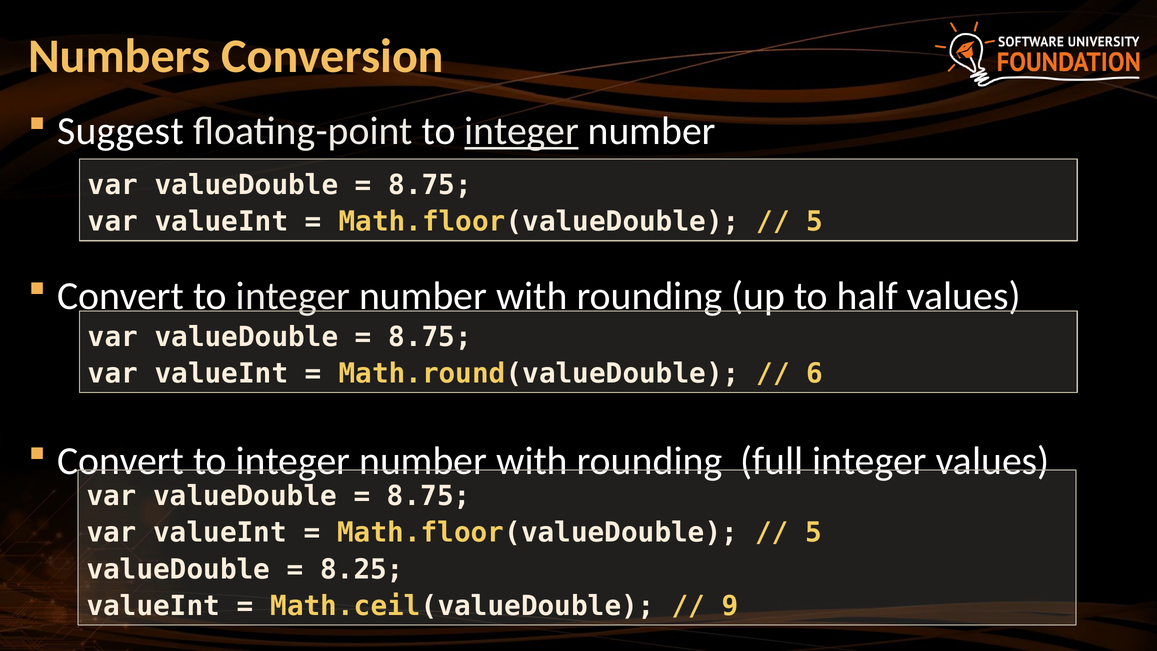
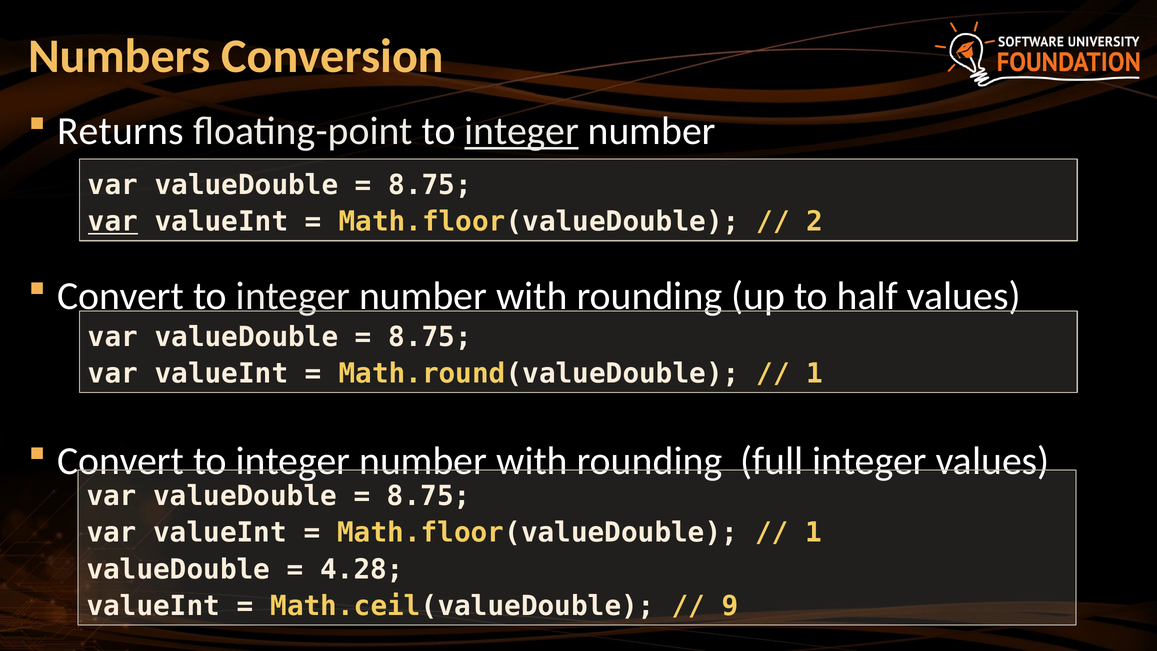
Suggest: Suggest -> Returns
var at (113, 222) underline: none -> present
5 at (815, 222): 5 -> 2
6 at (815, 374): 6 -> 1
5 at (813, 533): 5 -> 1
8.25: 8.25 -> 4.28
